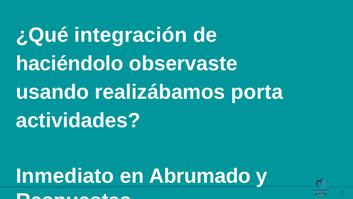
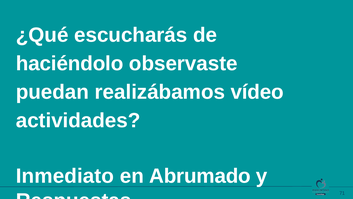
integración: integración -> escucharás
usando: usando -> puedan
porta: porta -> vídeo
